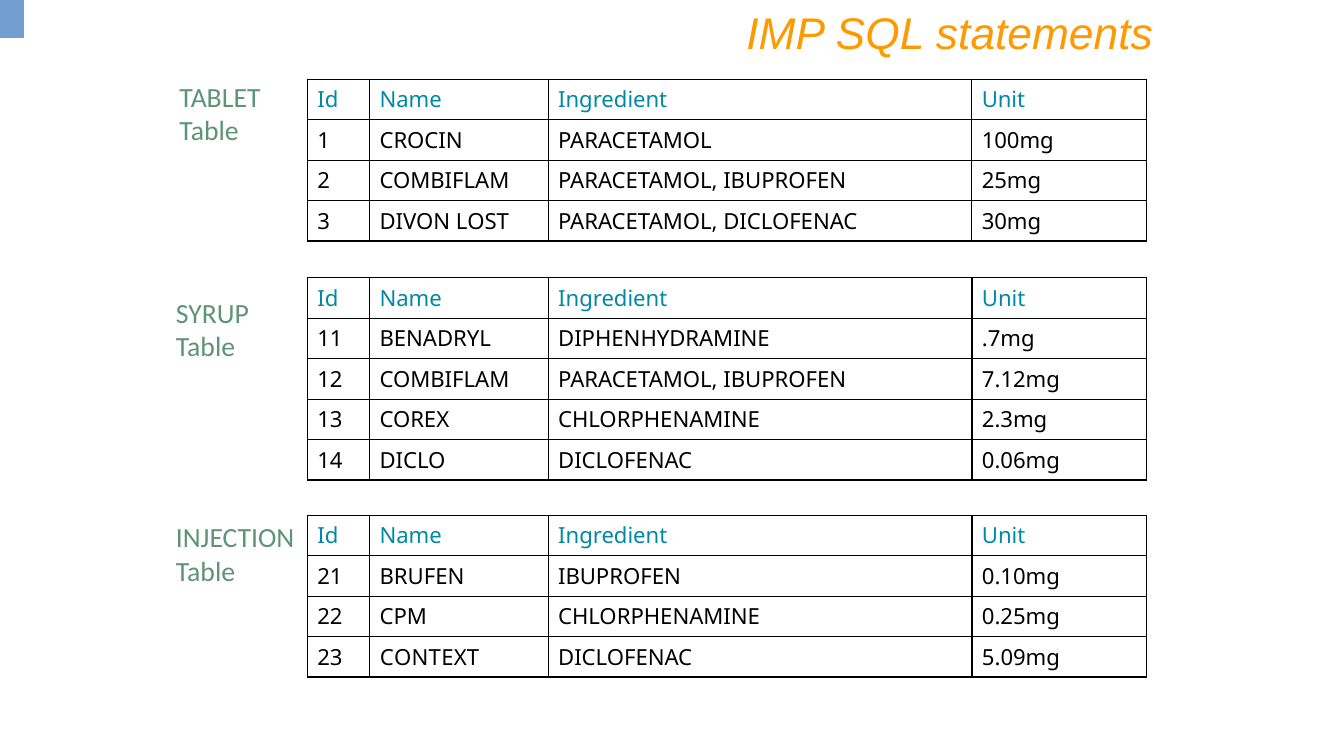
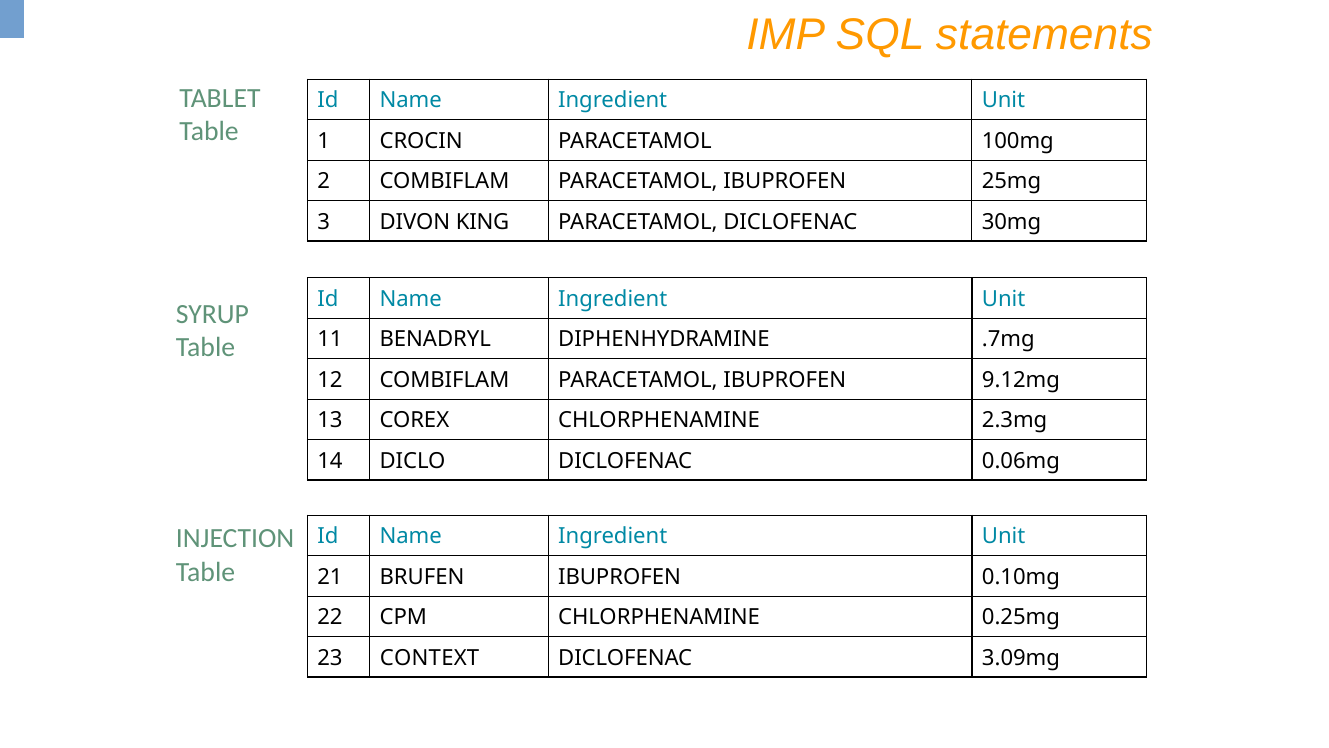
LOST: LOST -> KING
7.12mg: 7.12mg -> 9.12mg
5.09mg: 5.09mg -> 3.09mg
